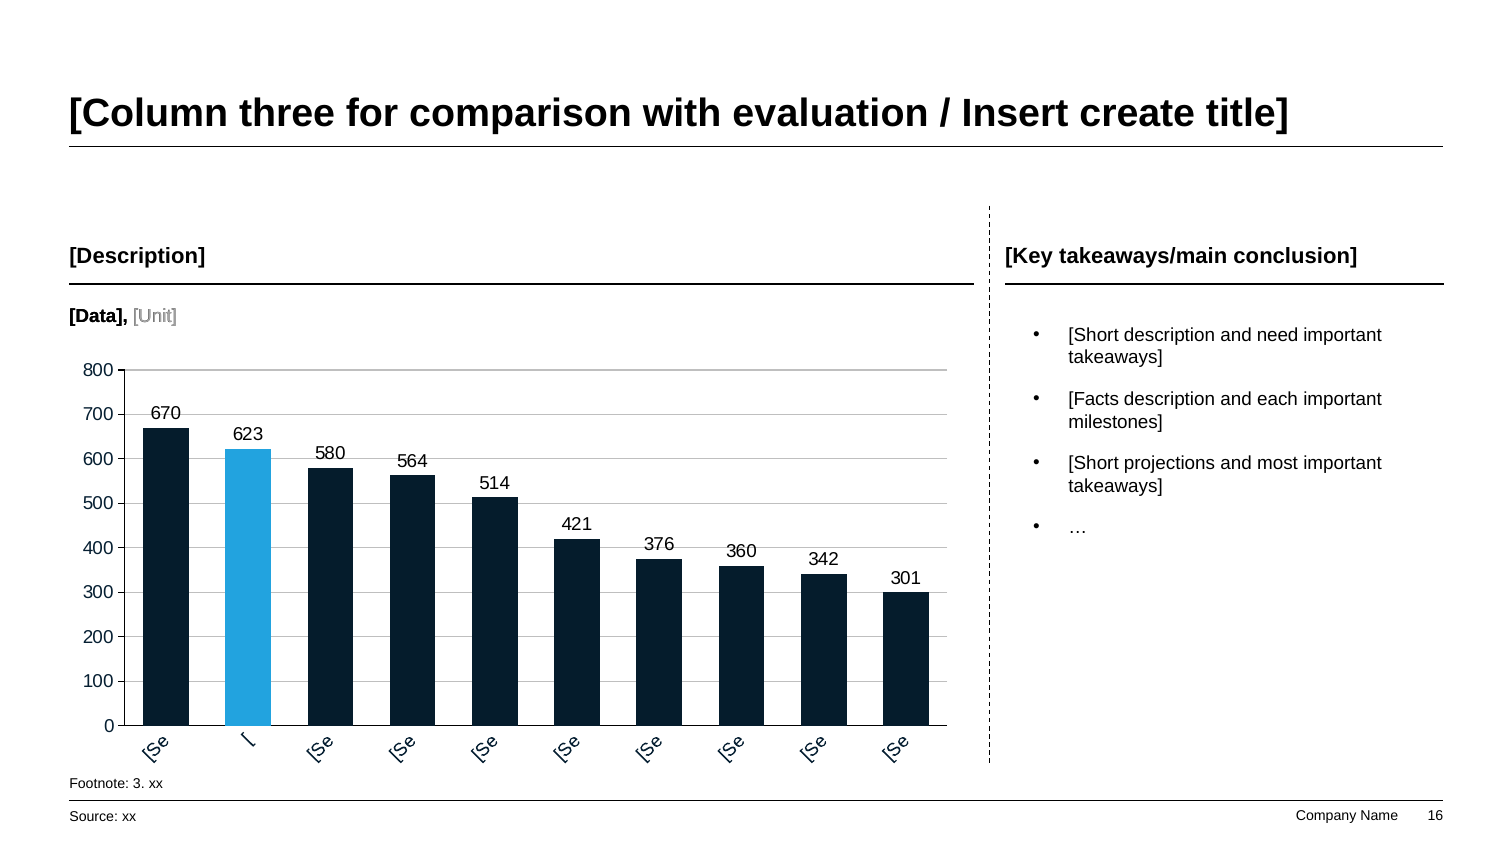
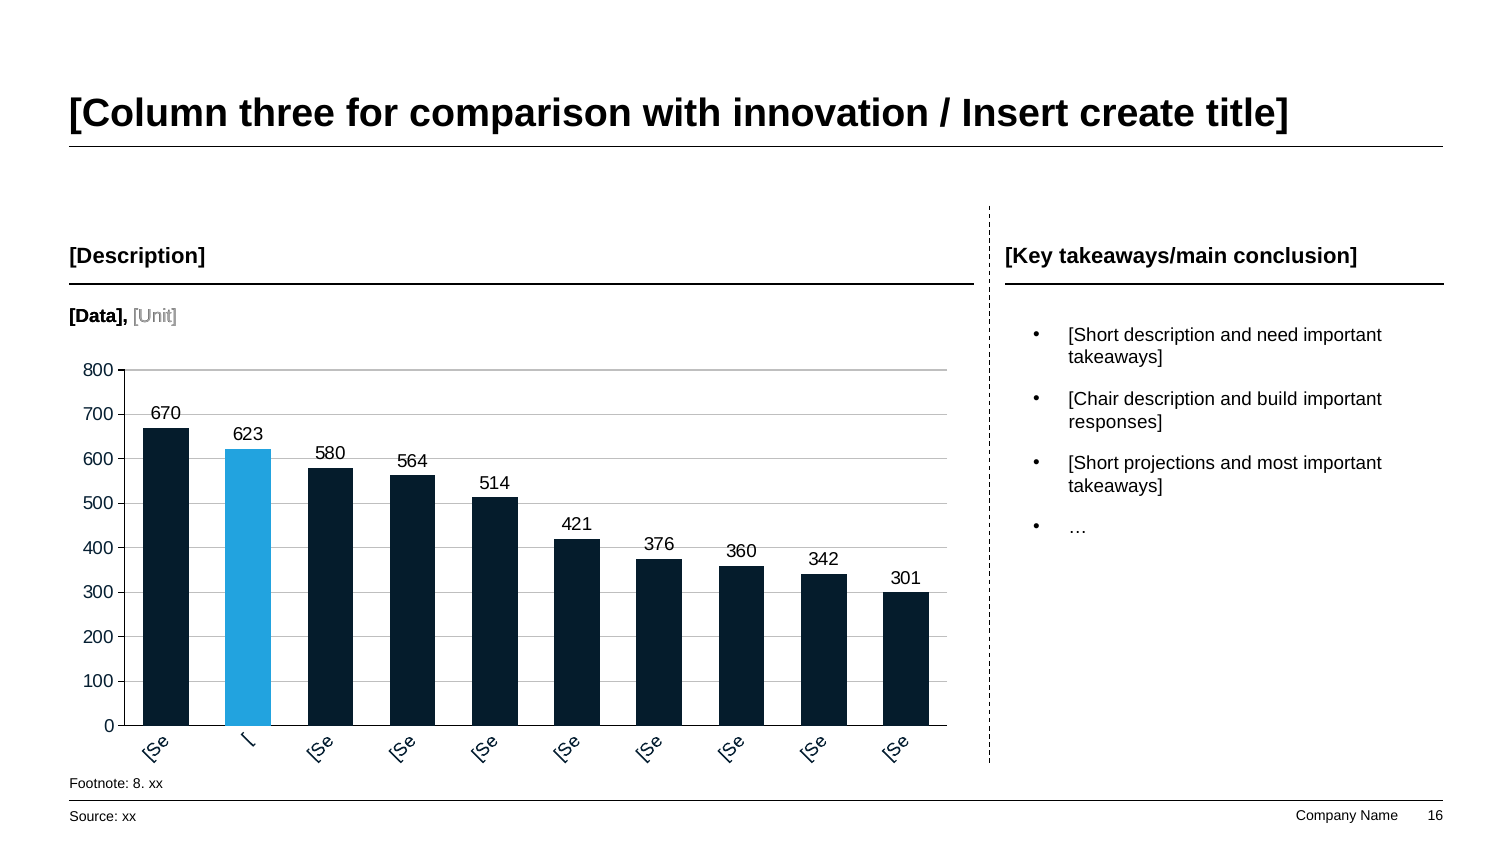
evaluation: evaluation -> innovation
Facts: Facts -> Chair
each: each -> build
milestones: milestones -> responses
3: 3 -> 8
